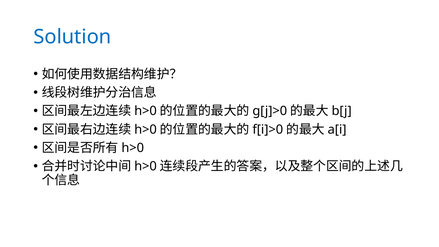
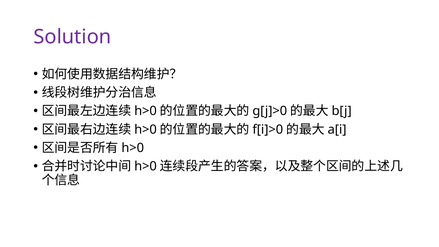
Solution colour: blue -> purple
